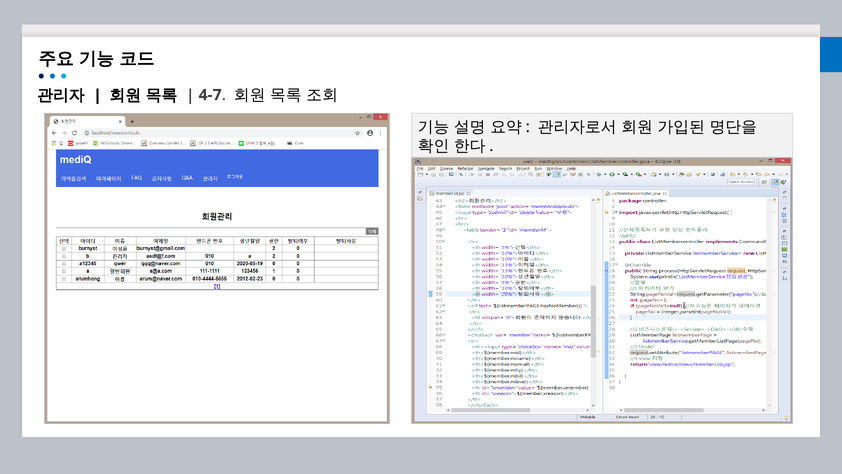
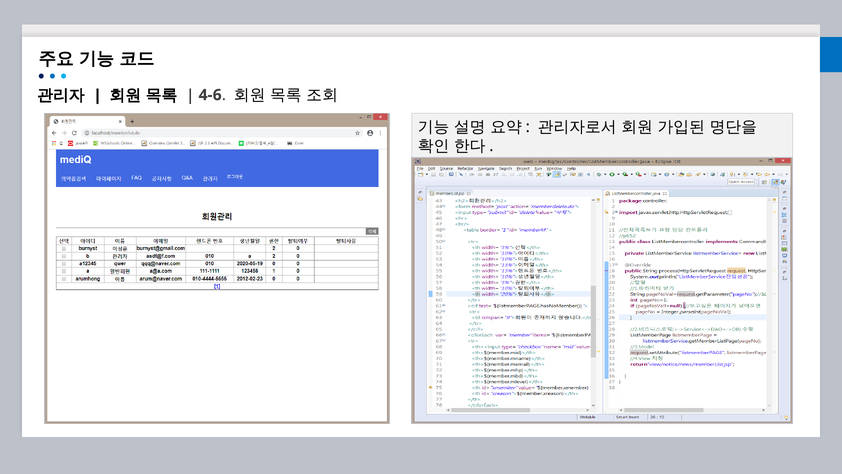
4-7: 4-7 -> 4-6
